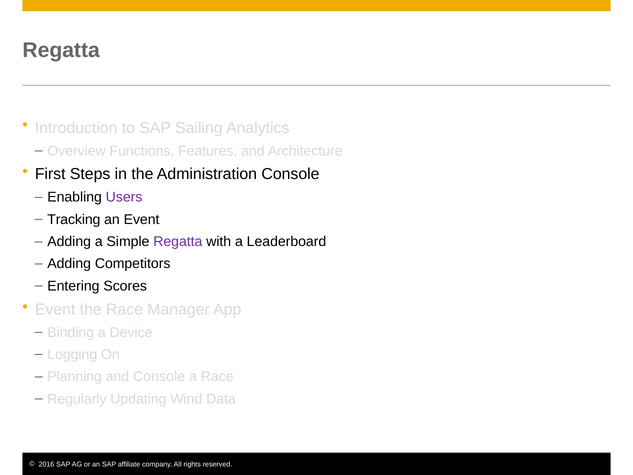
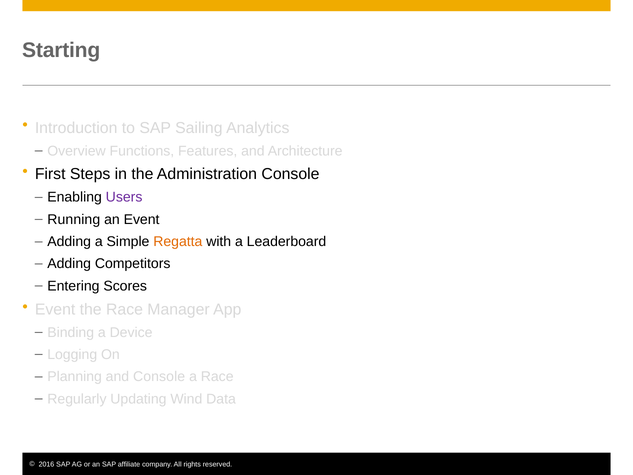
Regatta at (61, 50): Regatta -> Starting
Tracking: Tracking -> Running
Regatta at (178, 242) colour: purple -> orange
